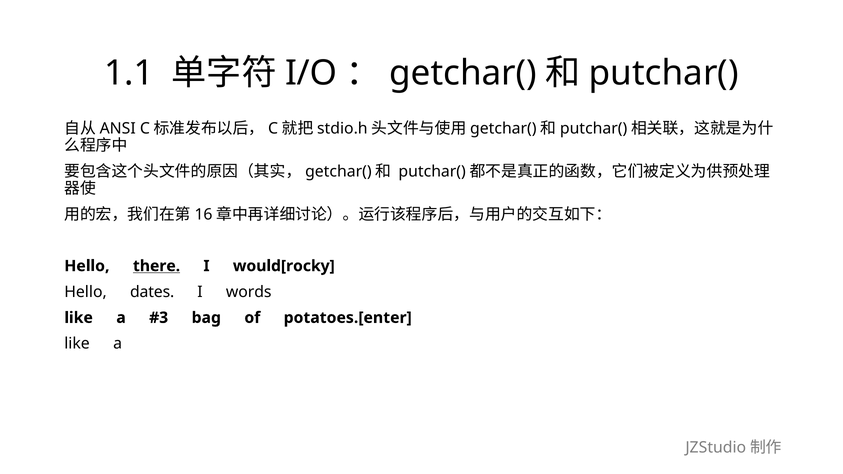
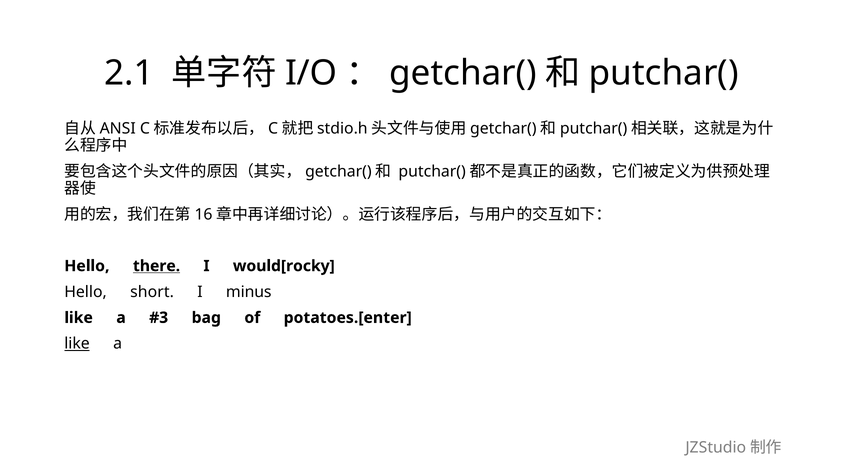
1.1: 1.1 -> 2.1
dates: dates -> short
words: words -> minus
like at (77, 344) underline: none -> present
